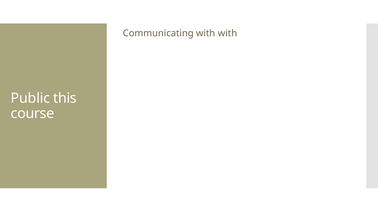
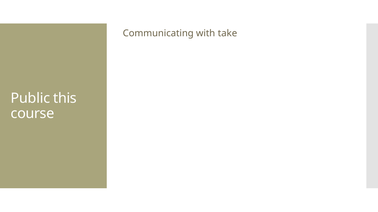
with with: with -> take
